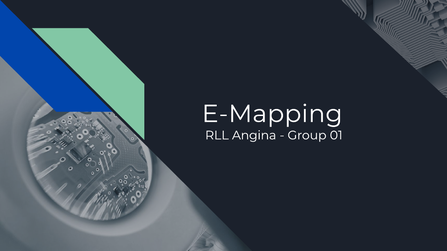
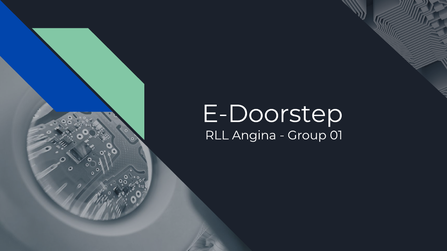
E-Mapping: E-Mapping -> E-Doorstep
